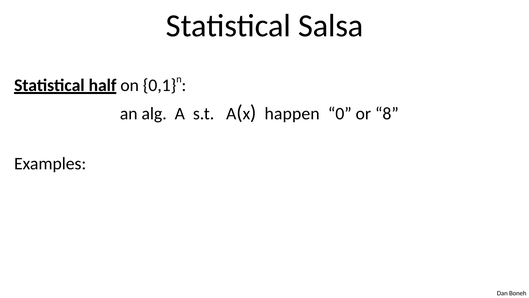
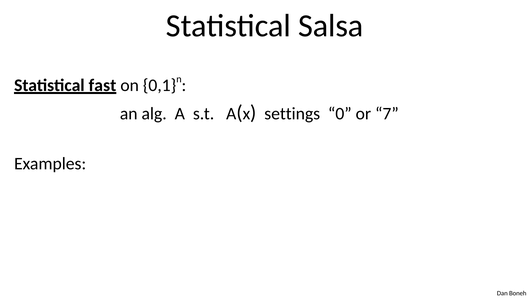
half: half -> fast
happen: happen -> settings
8: 8 -> 7
